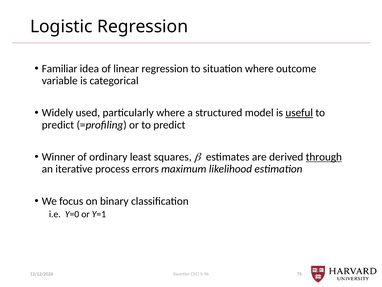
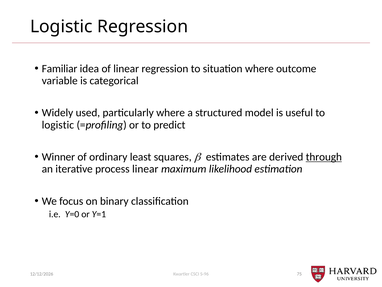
useful underline: present -> none
predict at (58, 125): predict -> logistic
process errors: errors -> linear
